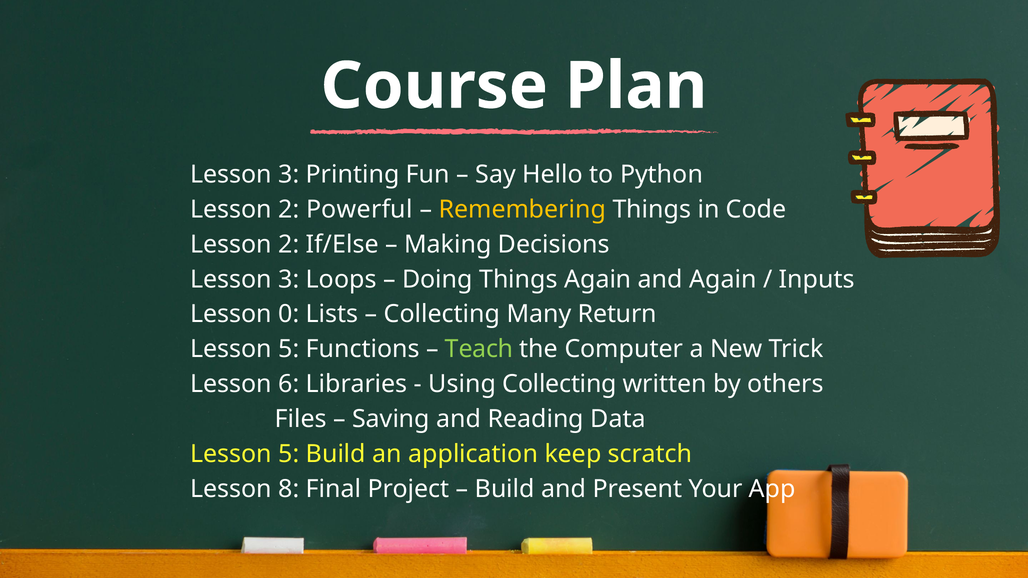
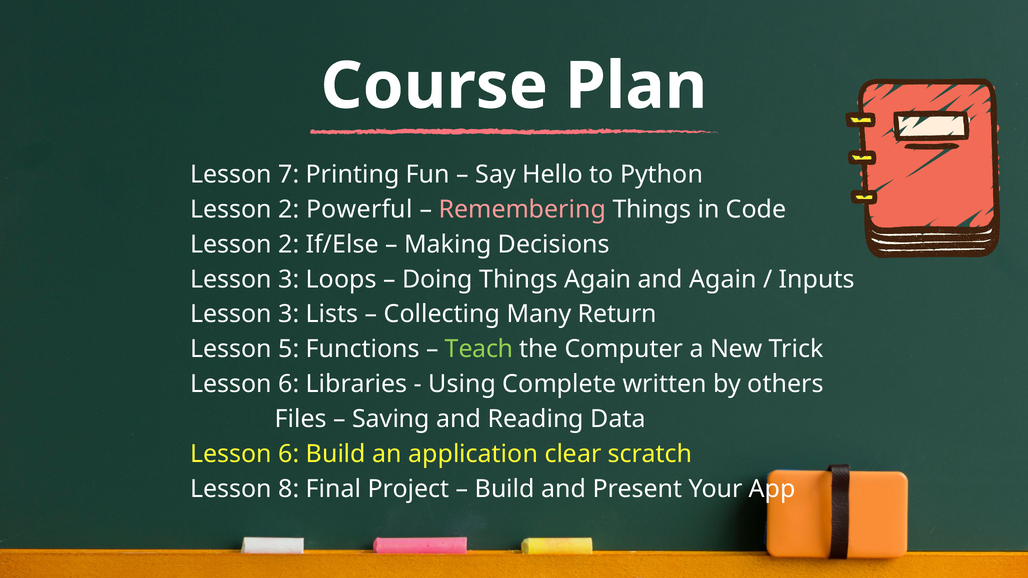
3 at (289, 174): 3 -> 7
Remembering colour: yellow -> pink
0 at (289, 314): 0 -> 3
Using Collecting: Collecting -> Complete
5 at (289, 454): 5 -> 6
keep: keep -> clear
